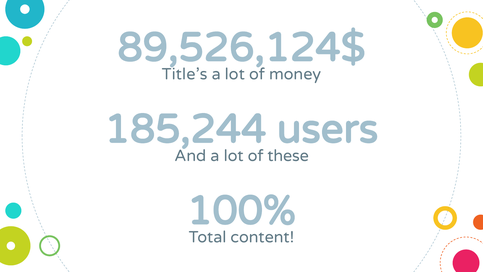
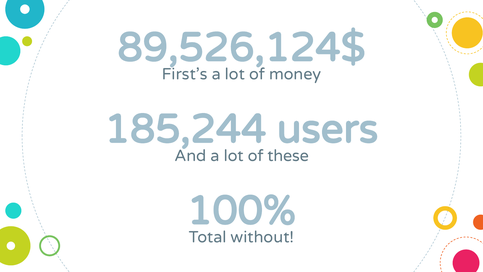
Title’s: Title’s -> First’s
content: content -> without
